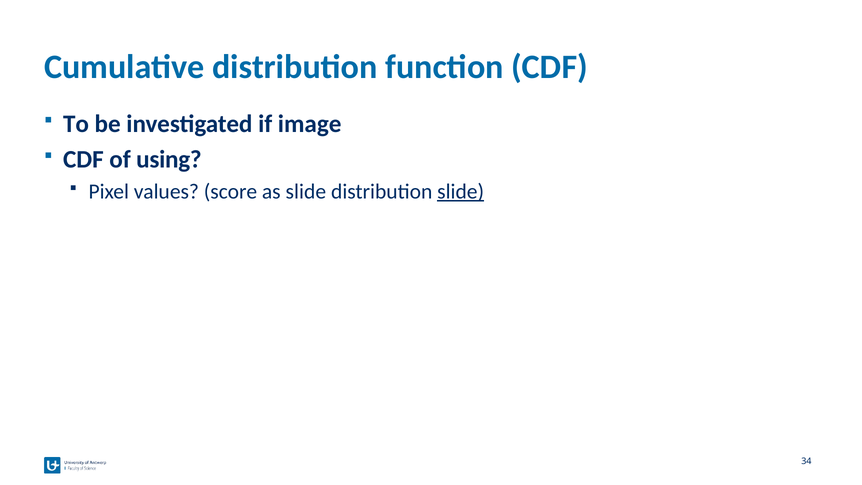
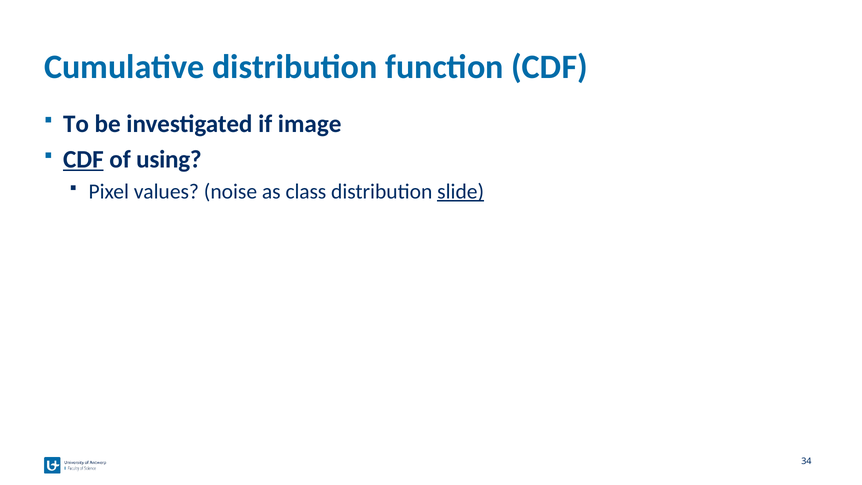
CDF at (83, 159) underline: none -> present
score: score -> noise
as slide: slide -> class
